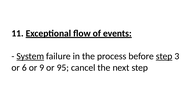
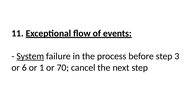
step at (164, 56) underline: present -> none
9: 9 -> 1
95: 95 -> 70
